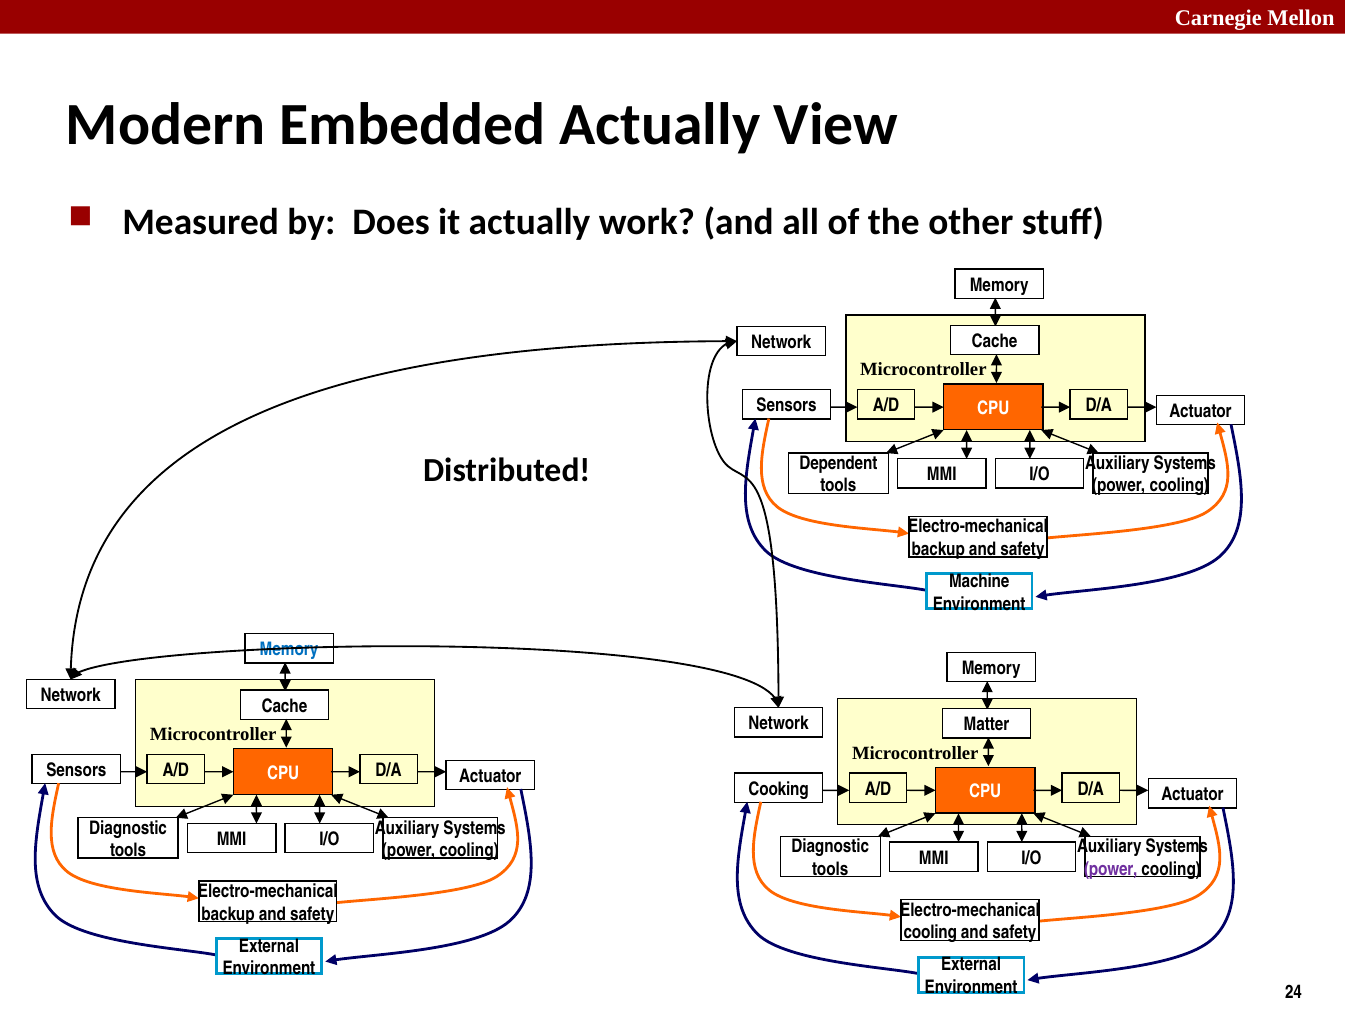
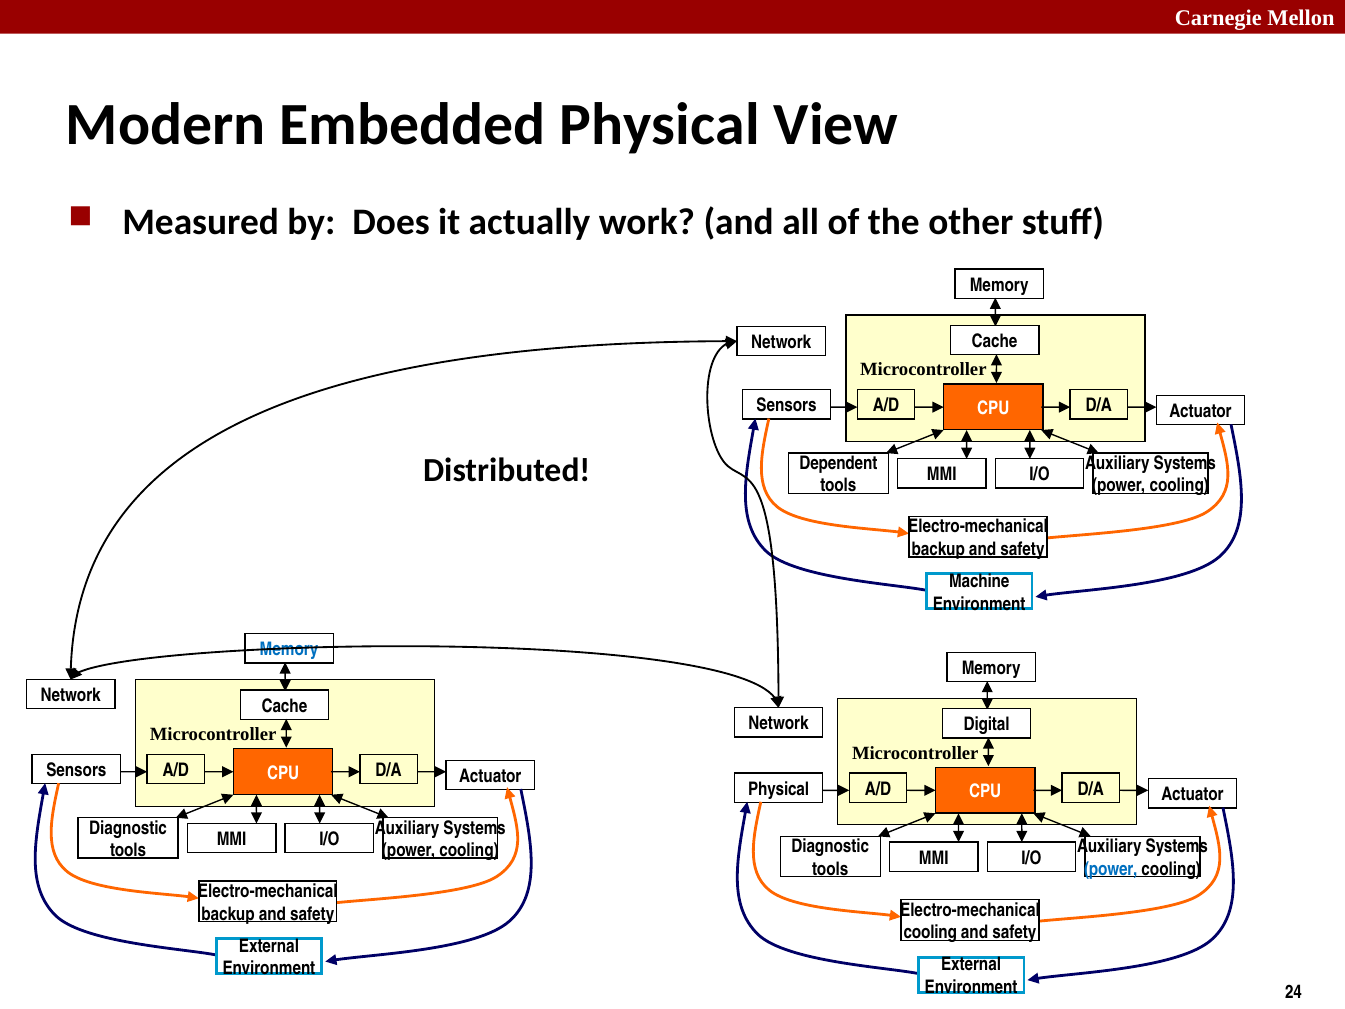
Embedded Actually: Actually -> Physical
Matter: Matter -> Digital
Cooking at (779, 789): Cooking -> Physical
power at (1111, 869) colour: purple -> blue
